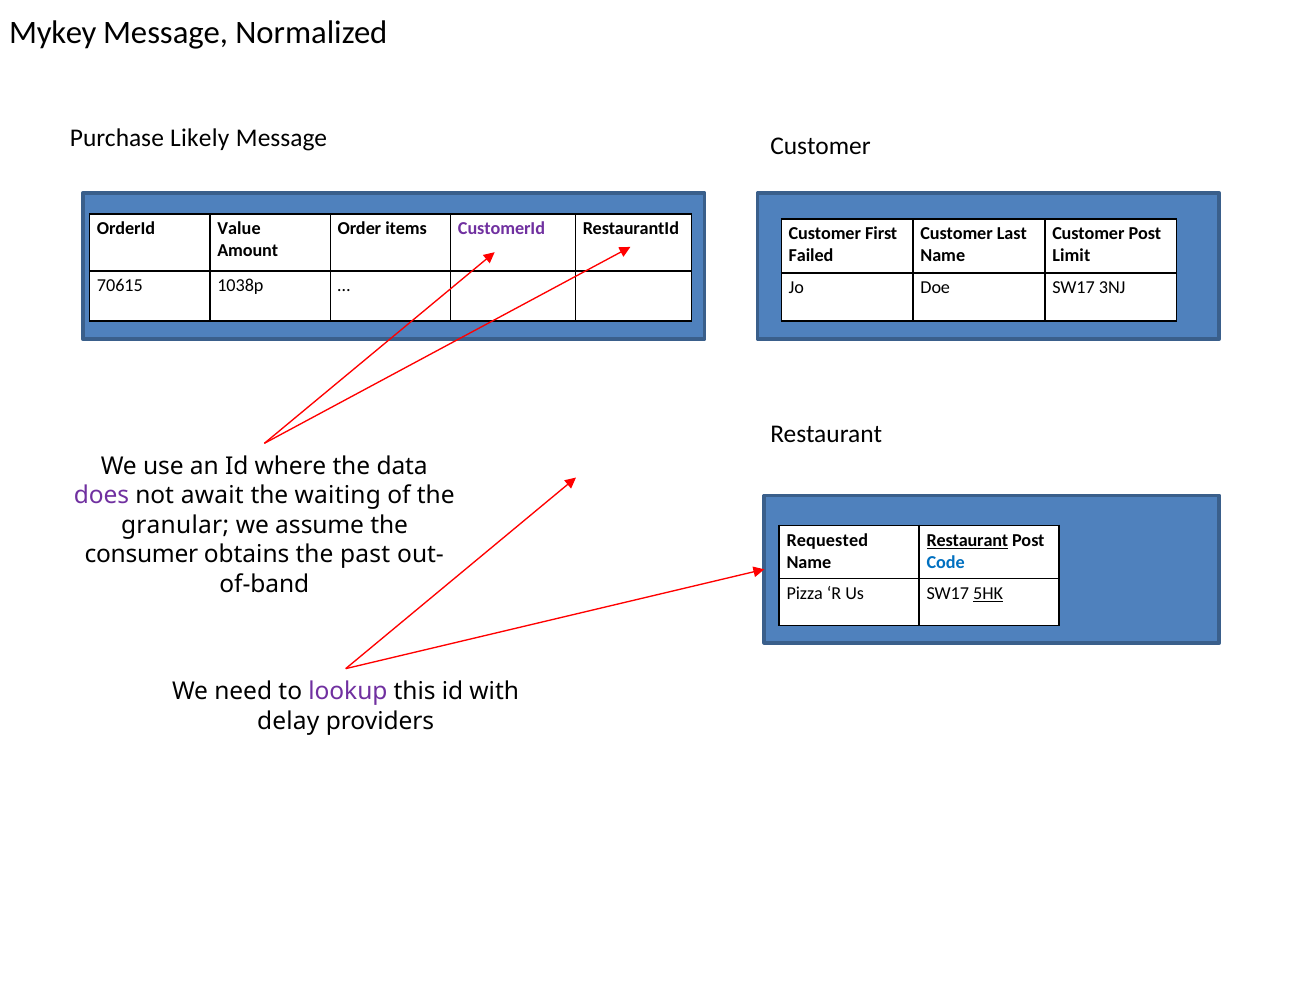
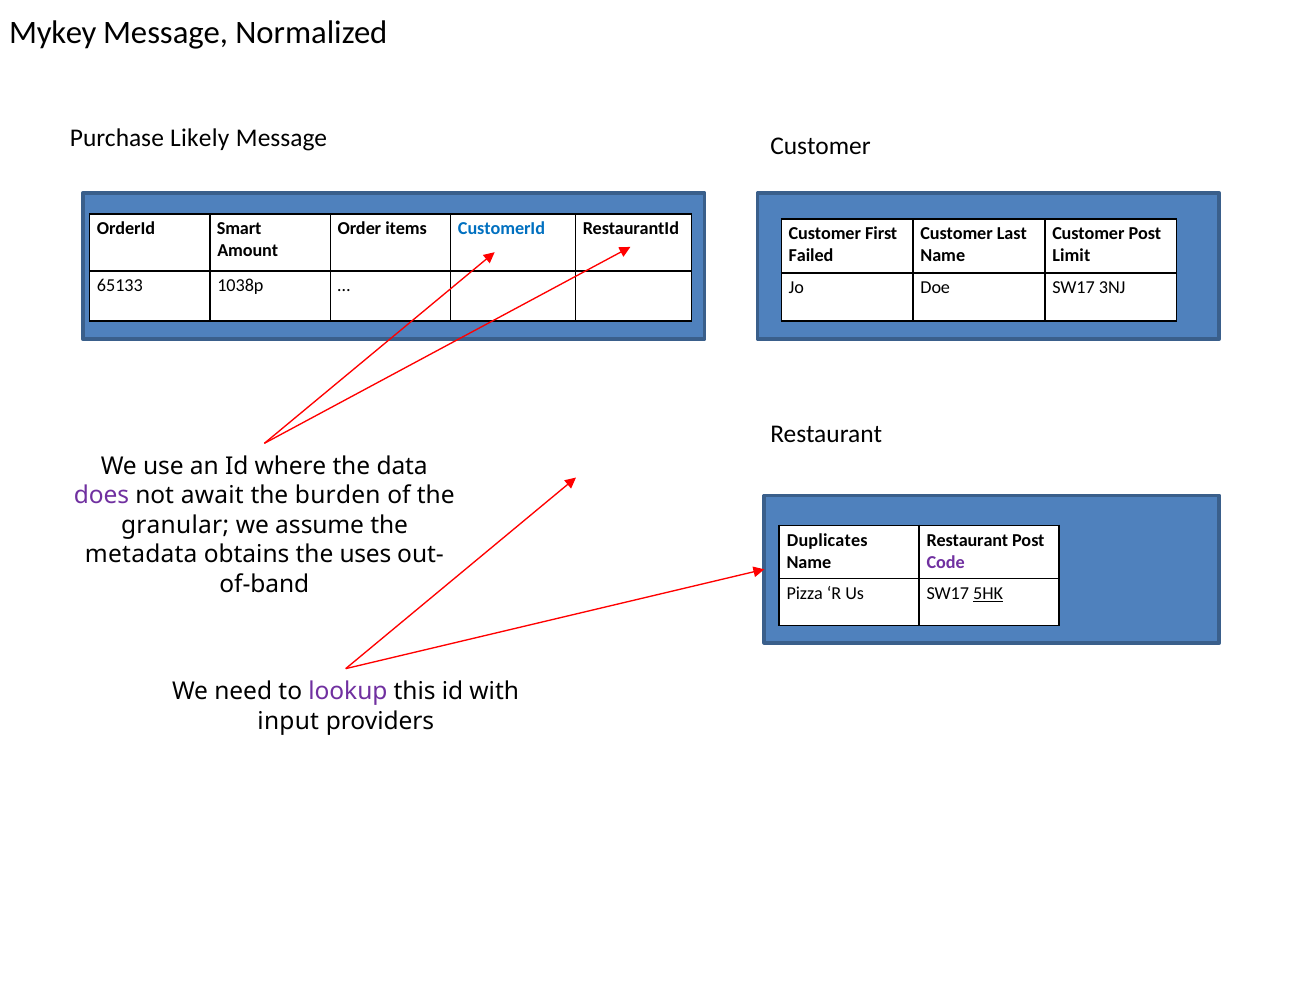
Value: Value -> Smart
CustomerId colour: purple -> blue
70615: 70615 -> 65133
waiting: waiting -> burden
Requested: Requested -> Duplicates
Restaurant at (967, 540) underline: present -> none
consumer: consumer -> metadata
past: past -> uses
Code colour: blue -> purple
delay: delay -> input
